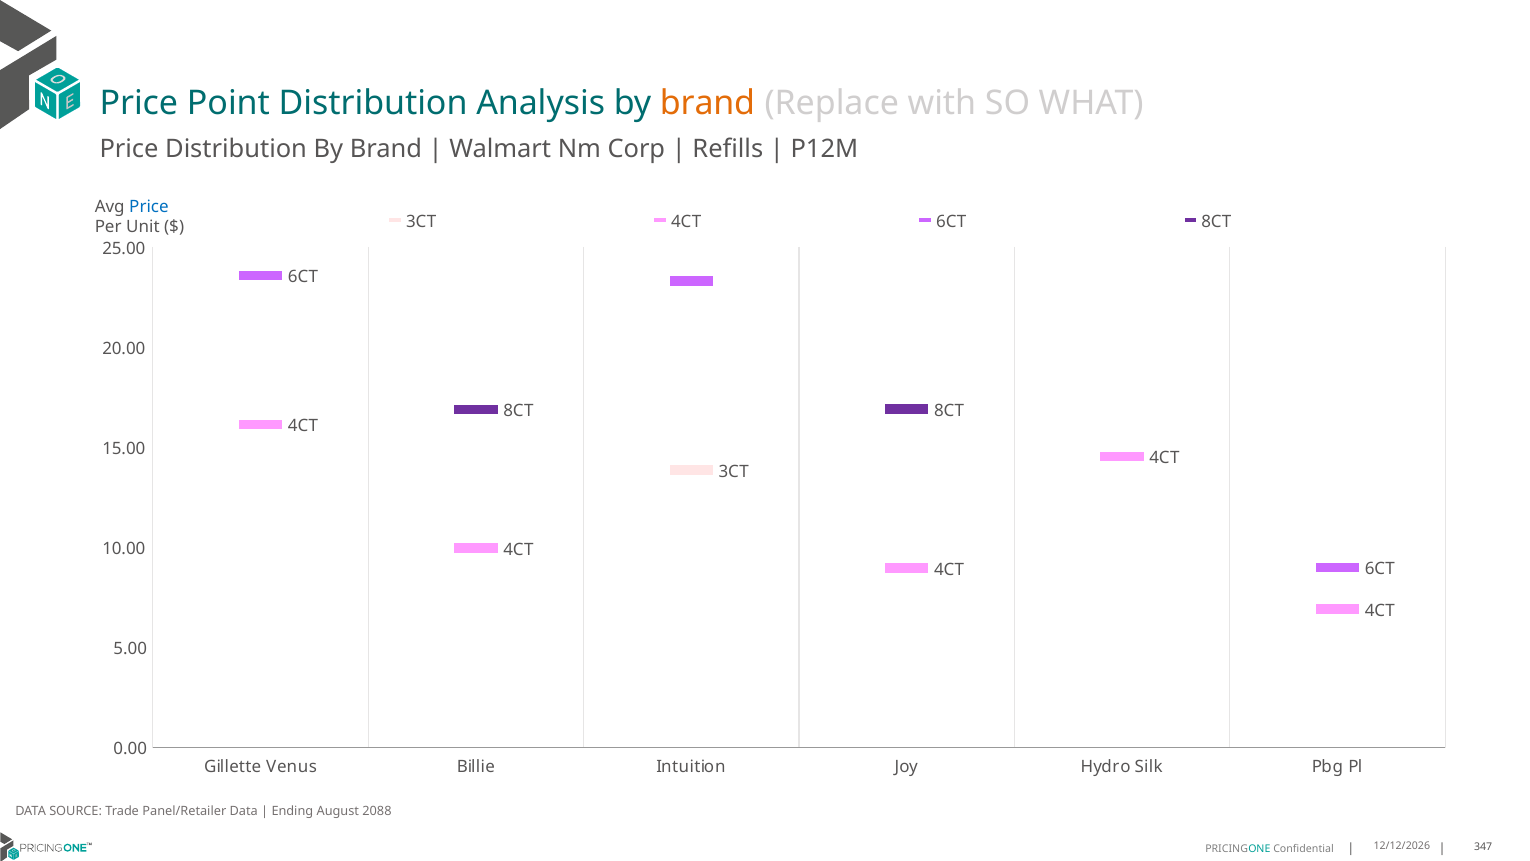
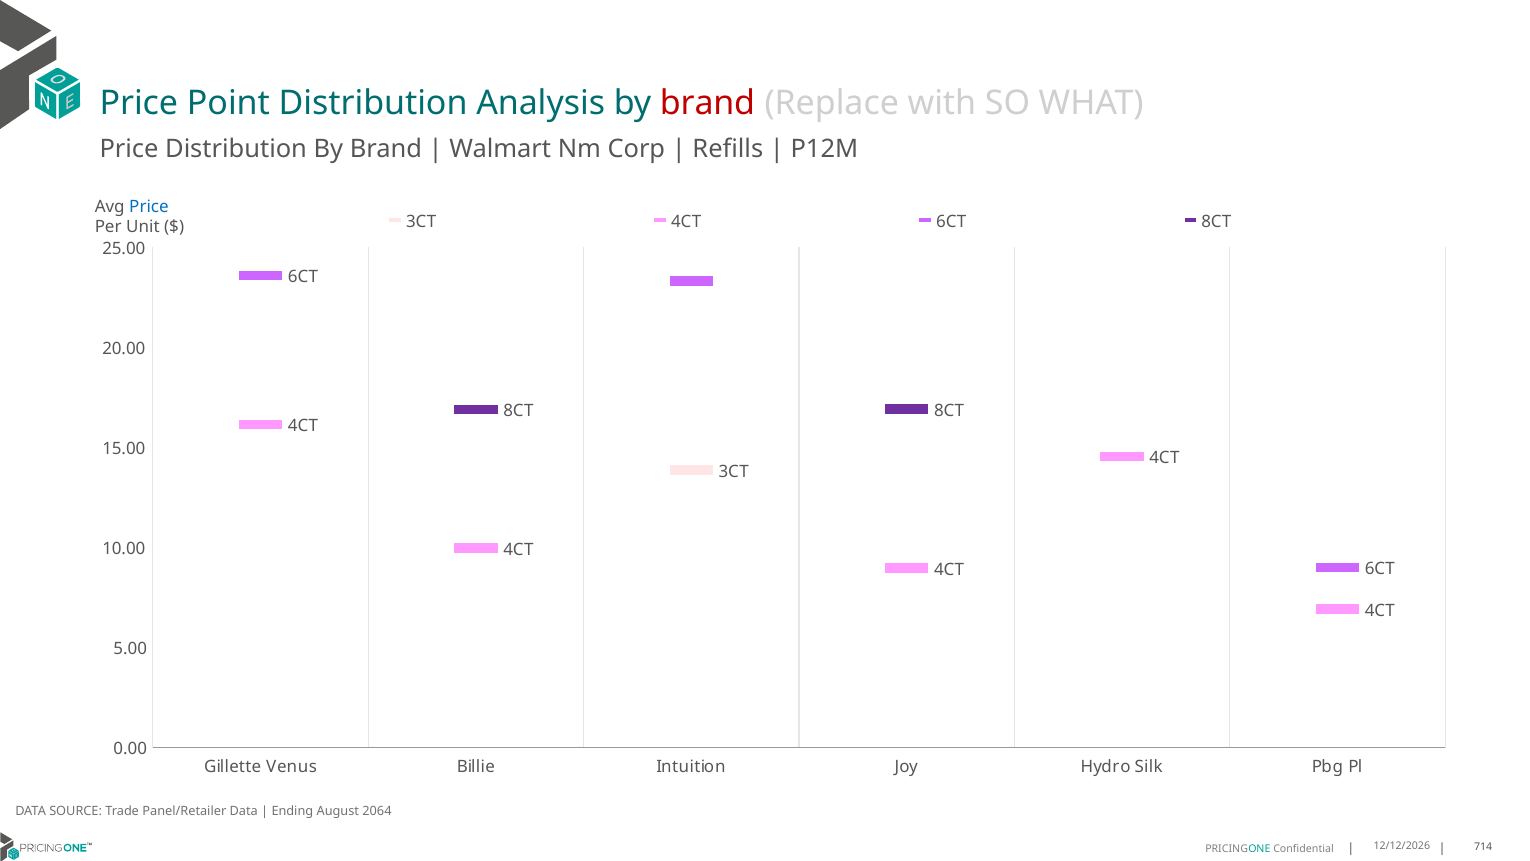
brand at (708, 103) colour: orange -> red
2088: 2088 -> 2064
347: 347 -> 714
